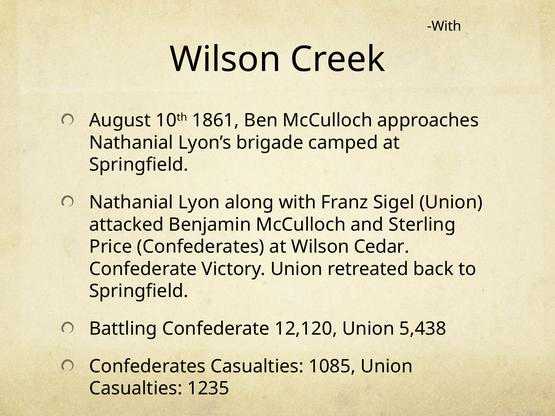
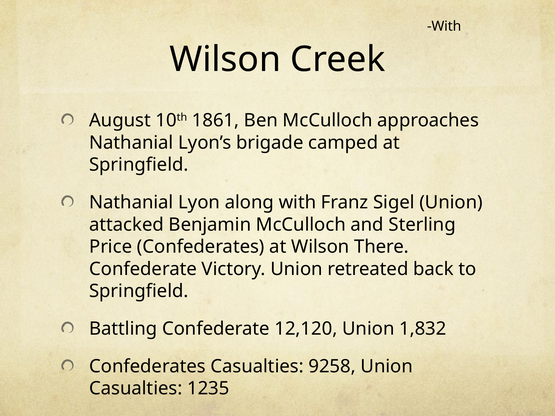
Cedar: Cedar -> There
5,438: 5,438 -> 1,832
1085: 1085 -> 9258
